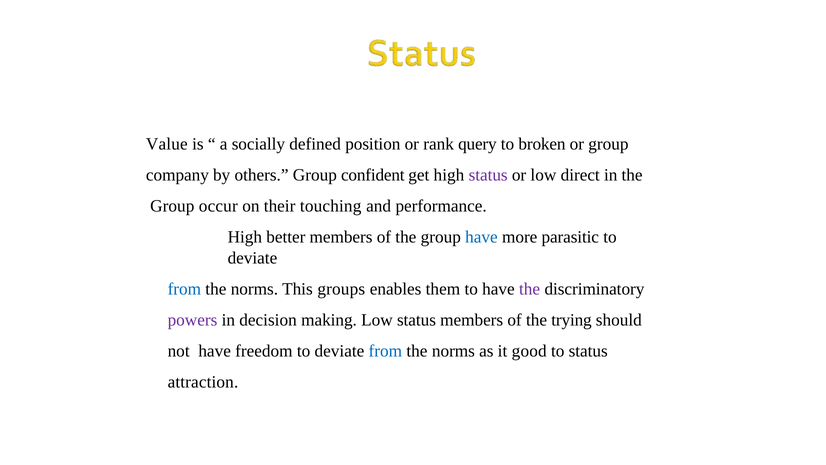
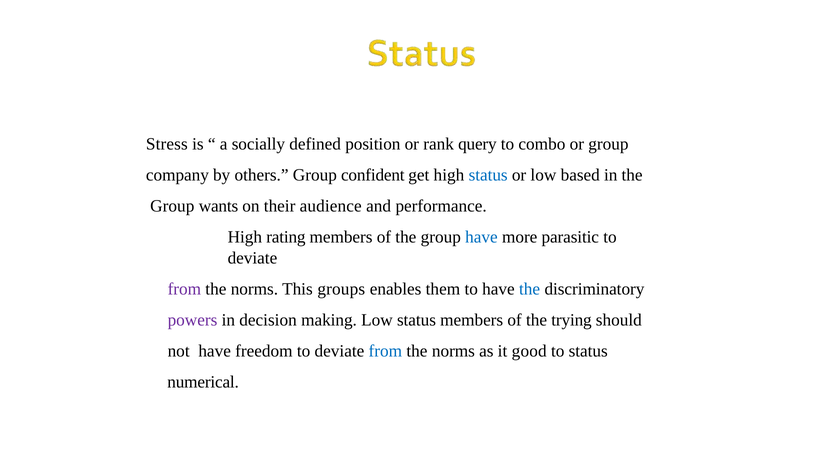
Value: Value -> Stress
broken: broken -> combo
status at (488, 175) colour: purple -> blue
direct: direct -> based
occur: occur -> wants
touching: touching -> audience
better: better -> rating
from at (184, 289) colour: blue -> purple
the at (530, 289) colour: purple -> blue
attraction: attraction -> numerical
